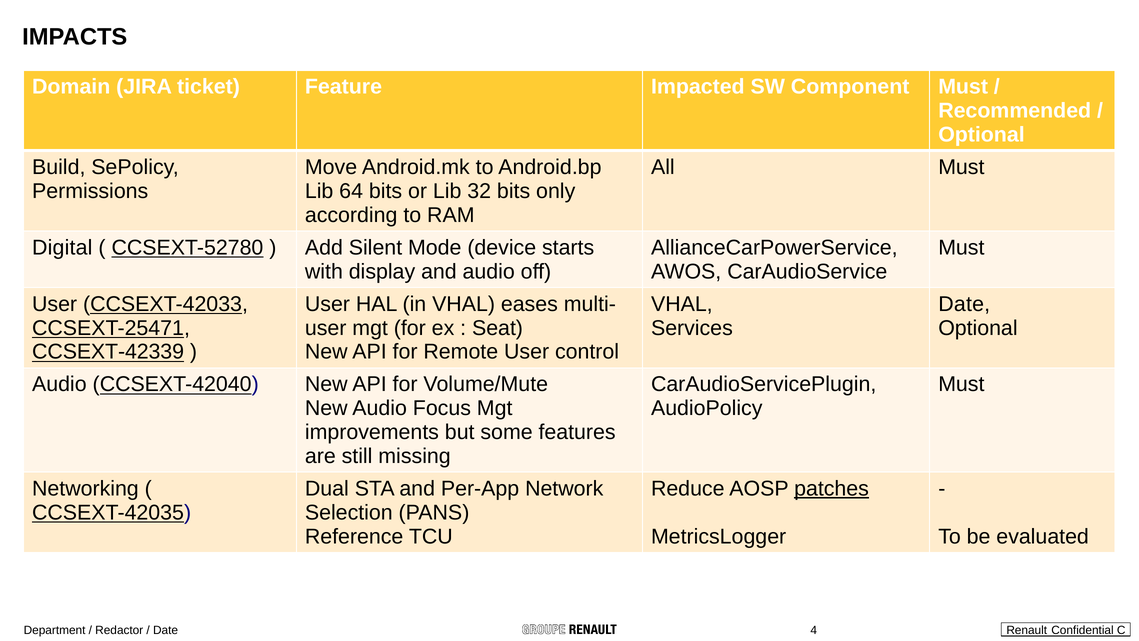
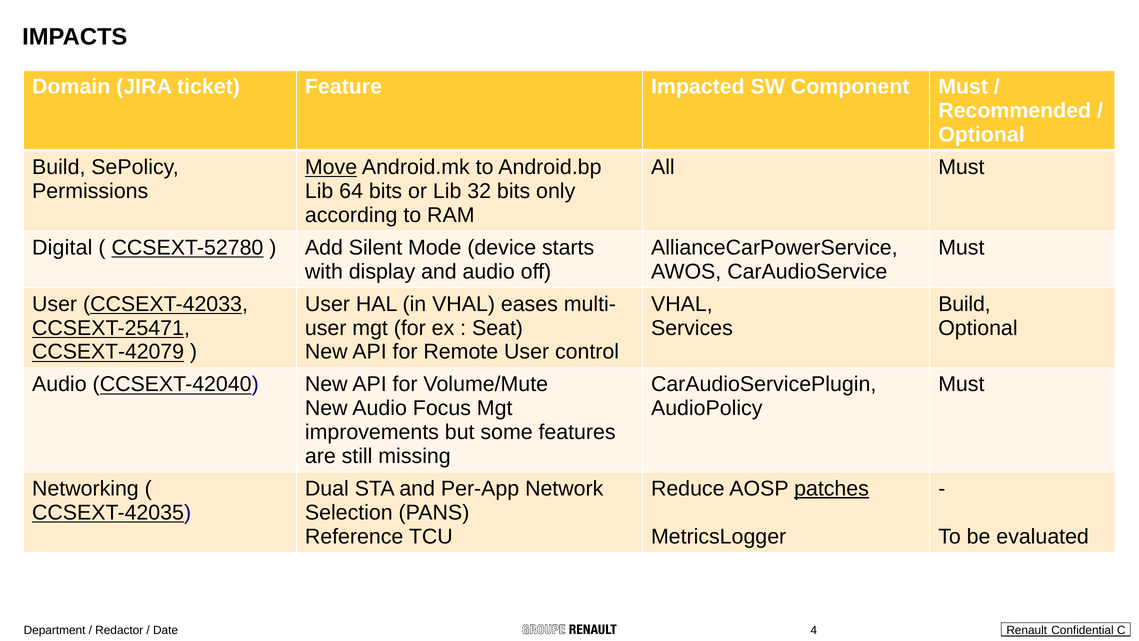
Move underline: none -> present
Date at (964, 304): Date -> Build
CCSEXT-42339: CCSEXT-42339 -> CCSEXT-42079
